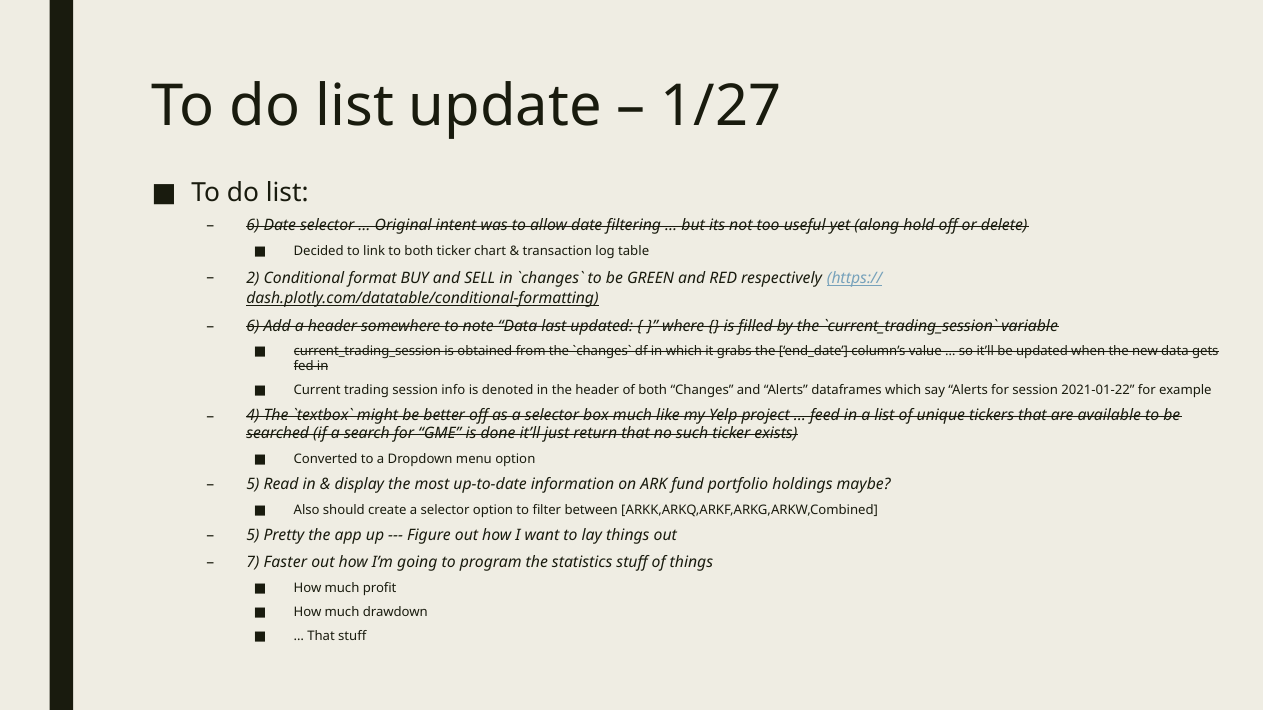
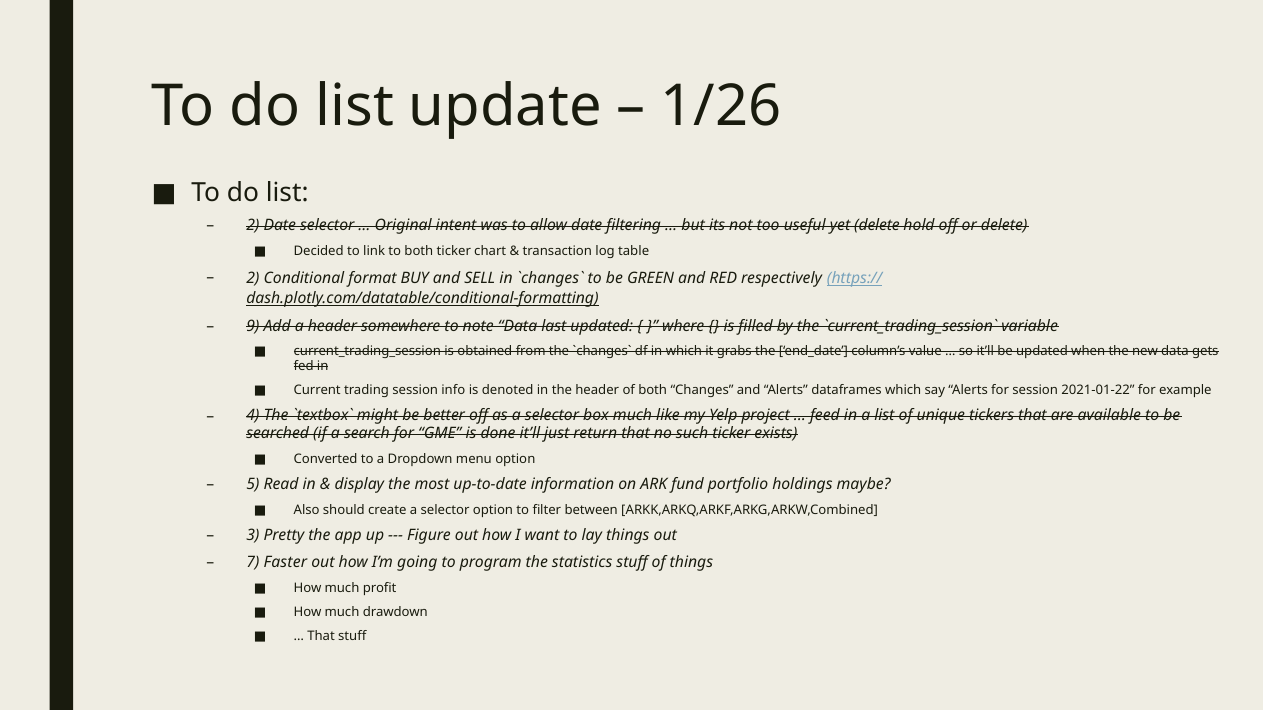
1/27: 1/27 -> 1/26
6 at (253, 226): 6 -> 2
yet along: along -> delete
6 at (253, 326): 6 -> 9
5 at (253, 536): 5 -> 3
